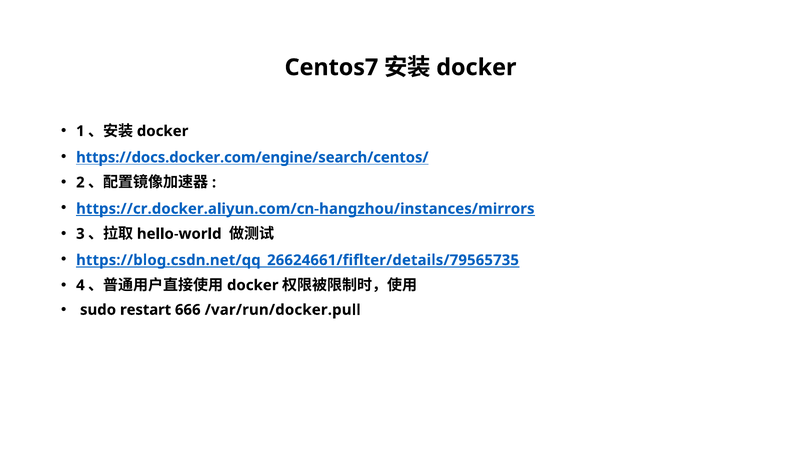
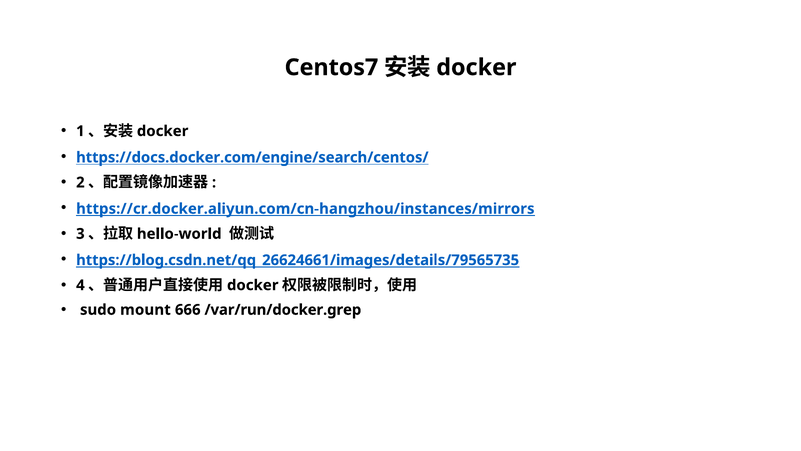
https://blog.csdn.net/qq_26624661/fiflter/details/79565735: https://blog.csdn.net/qq_26624661/fiflter/details/79565735 -> https://blog.csdn.net/qq_26624661/images/details/79565735
restart: restart -> mount
/var/run/docker.pull: /var/run/docker.pull -> /var/run/docker.grep
